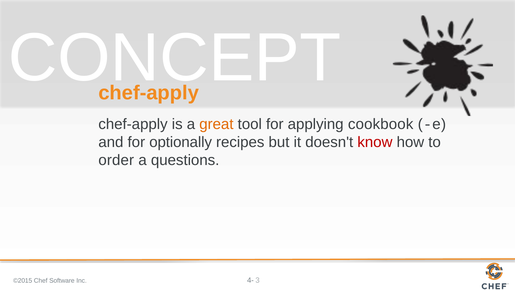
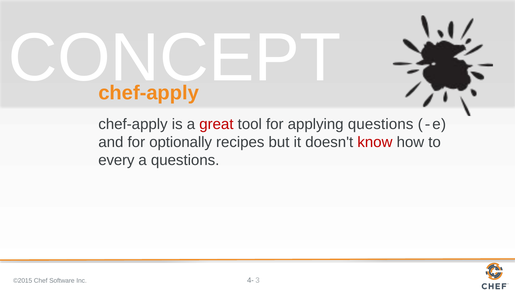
great colour: orange -> red
applying cookbook: cookbook -> questions
order: order -> every
